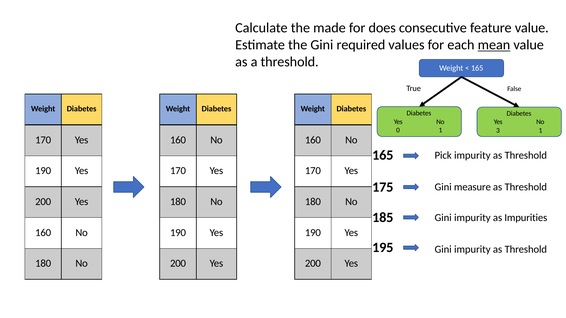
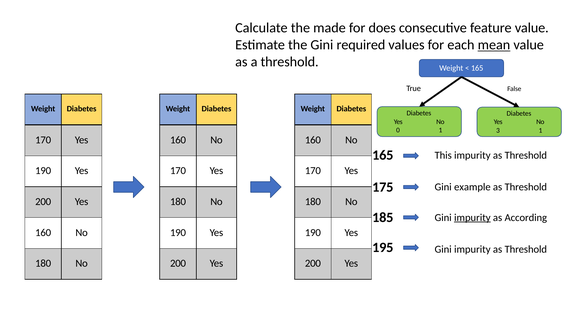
Pick: Pick -> This
measure: measure -> example
impurity at (472, 218) underline: none -> present
Impurities: Impurities -> According
